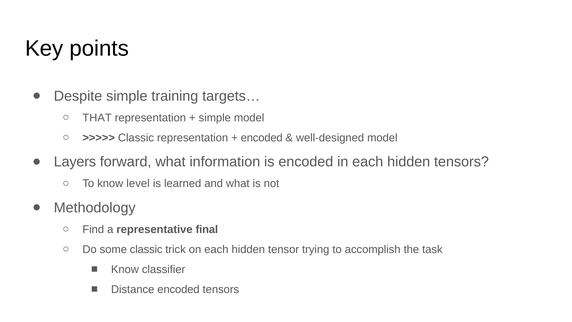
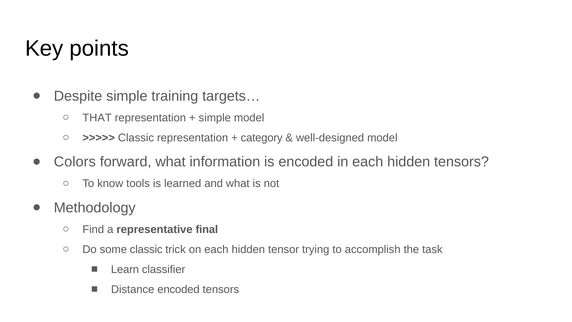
encoded at (262, 138): encoded -> category
Layers: Layers -> Colors
level: level -> tools
Know at (125, 269): Know -> Learn
